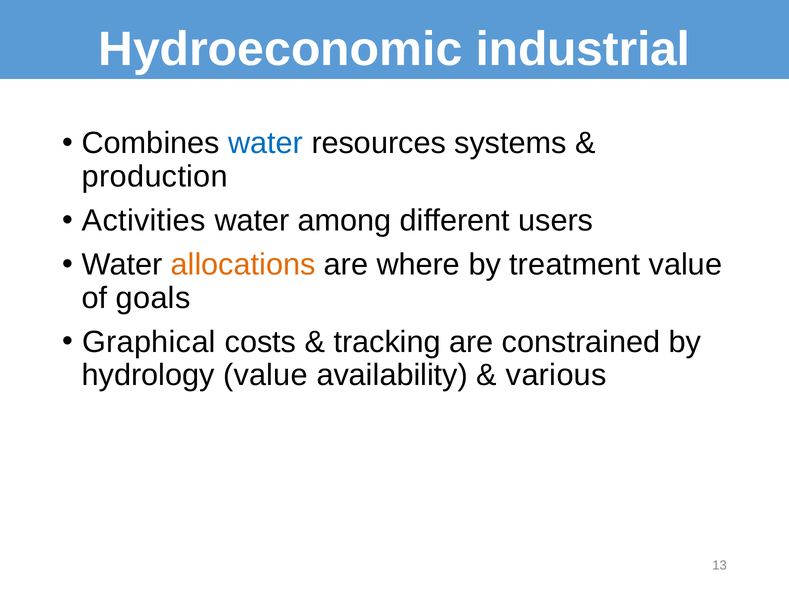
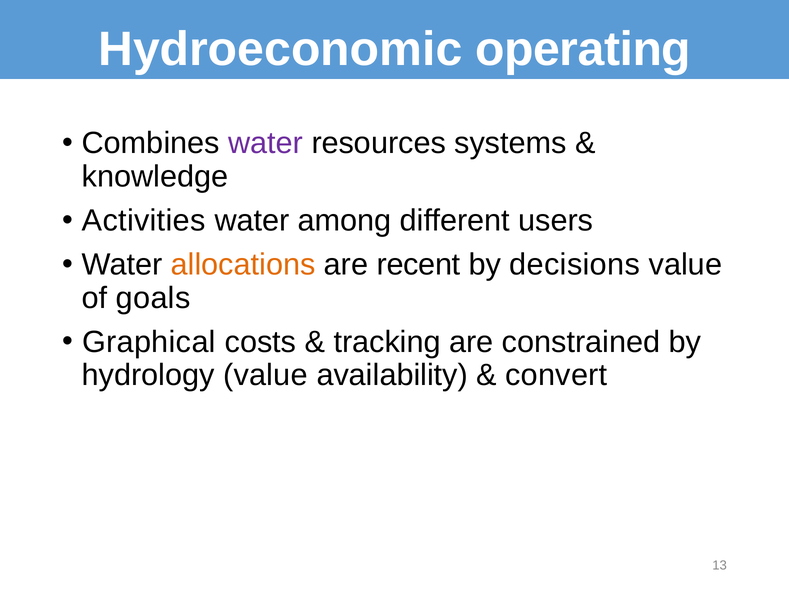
industrial: industrial -> operating
water at (266, 143) colour: blue -> purple
production: production -> knowledge
where: where -> recent
treatment: treatment -> decisions
various: various -> convert
